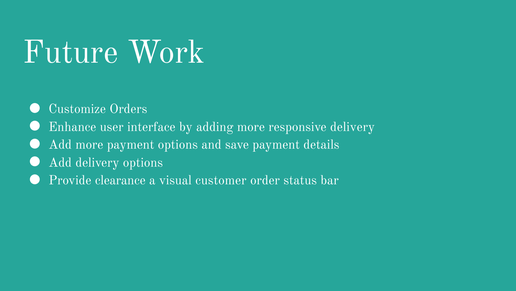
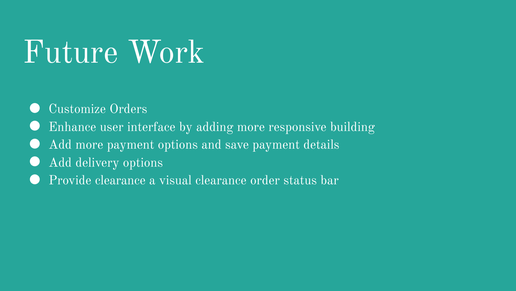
responsive delivery: delivery -> building
visual customer: customer -> clearance
